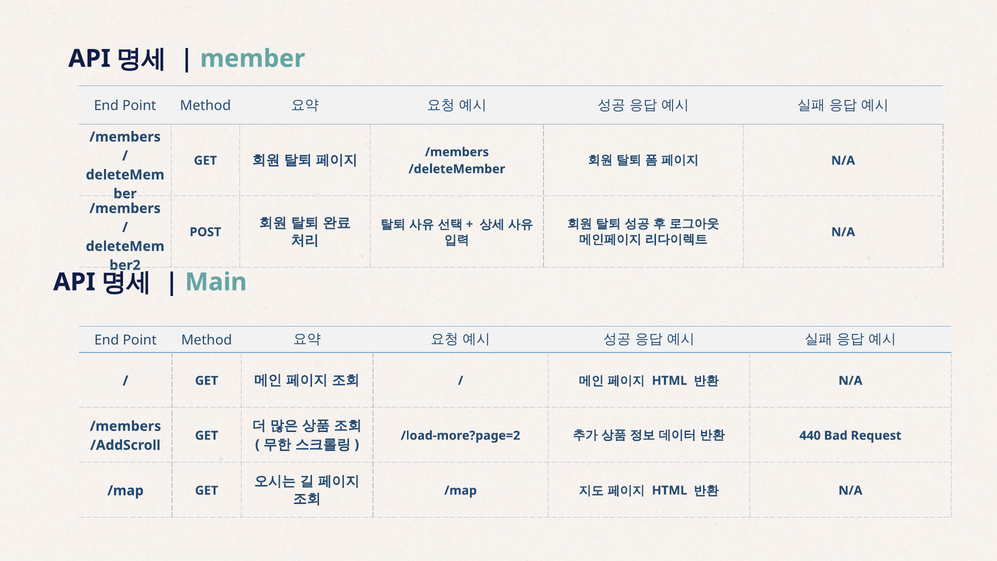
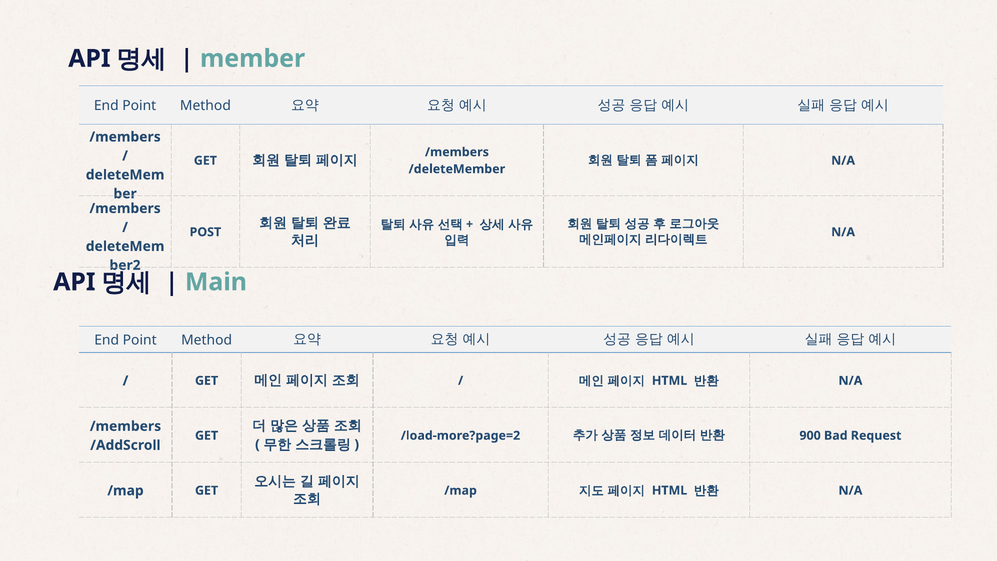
440: 440 -> 900
